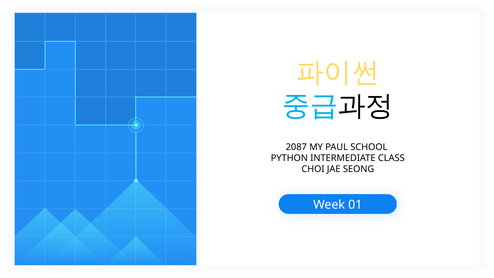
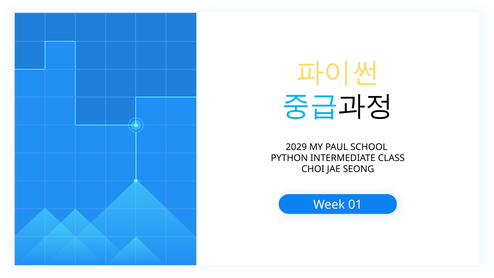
2087: 2087 -> 2029
